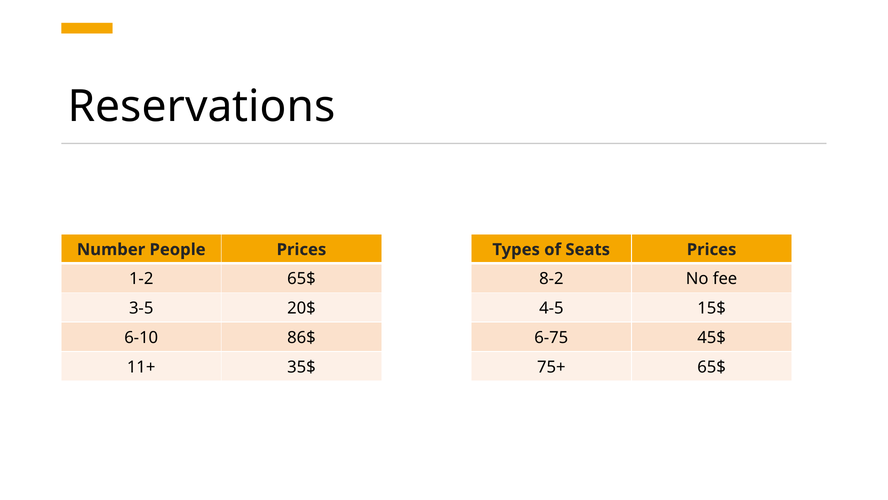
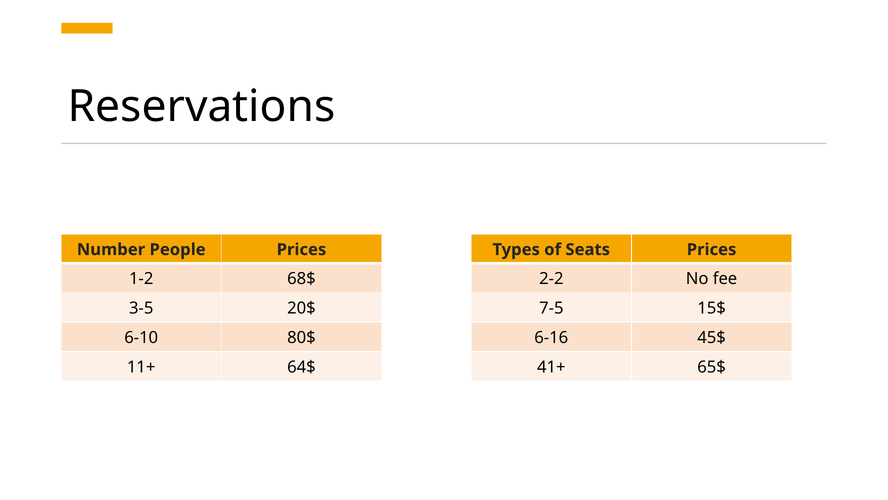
1-2 65$: 65$ -> 68$
8-2: 8-2 -> 2-2
4-5: 4-5 -> 7-5
86$: 86$ -> 80$
6-75: 6-75 -> 6-16
35$: 35$ -> 64$
75+: 75+ -> 41+
